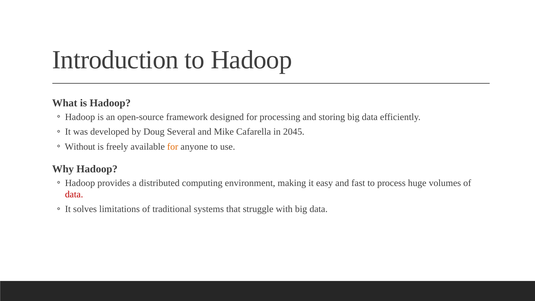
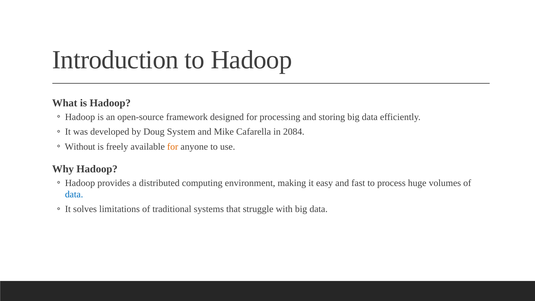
Several: Several -> System
2045: 2045 -> 2084
data at (74, 194) colour: red -> blue
